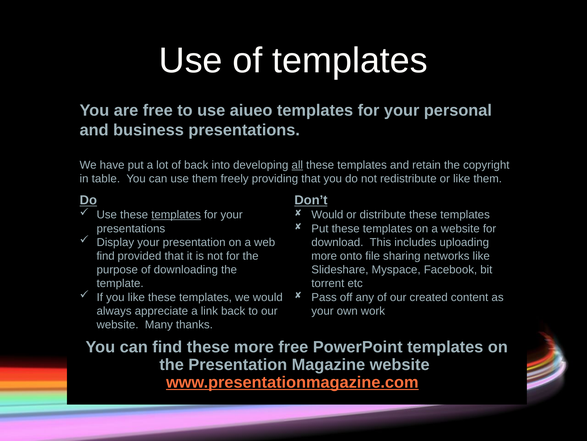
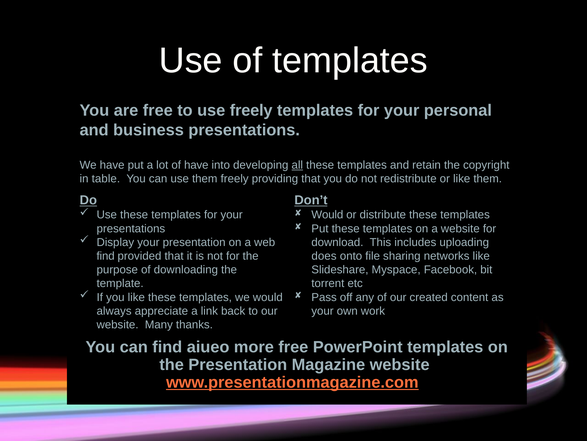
use aiueo: aiueo -> freely
of back: back -> have
templates at (176, 215) underline: present -> none
more at (324, 256): more -> does
find these: these -> aiueo
